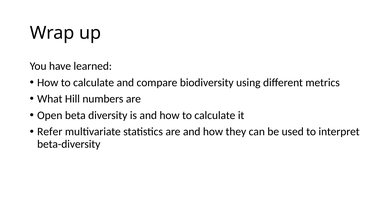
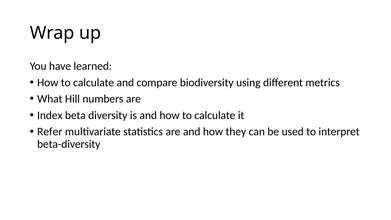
Open: Open -> Index
